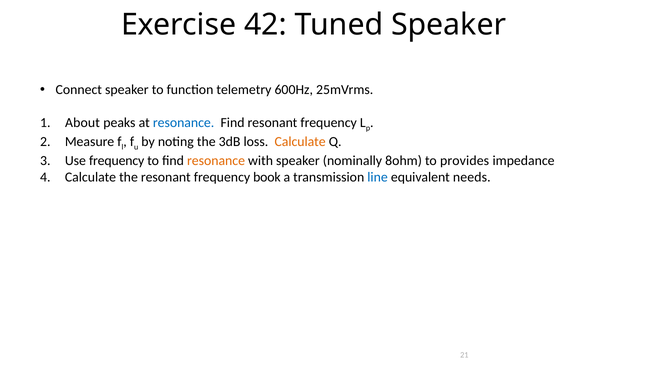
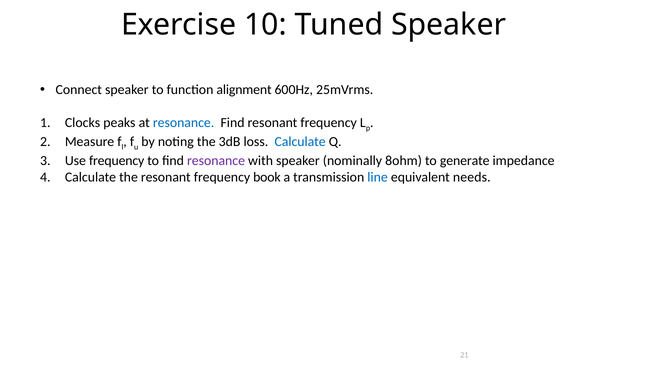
42: 42 -> 10
telemetry: telemetry -> alignment
About: About -> Clocks
Calculate at (300, 142) colour: orange -> blue
resonance at (216, 160) colour: orange -> purple
provides: provides -> generate
